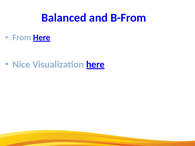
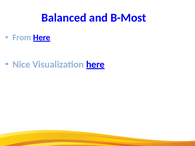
B-From: B-From -> B-Most
